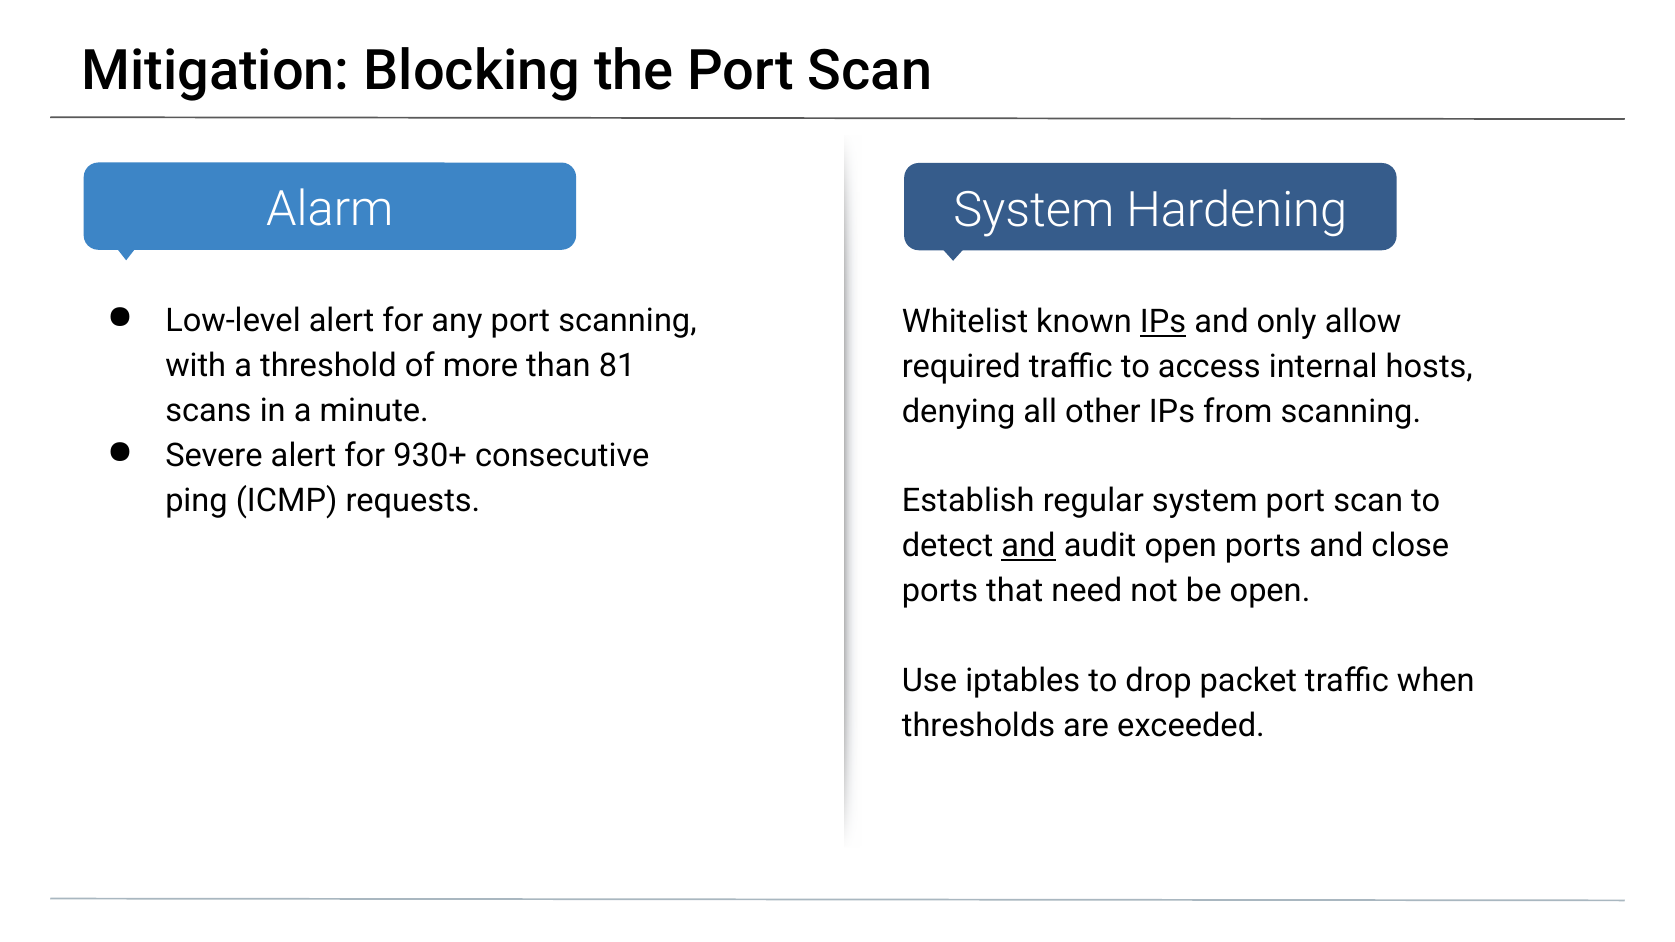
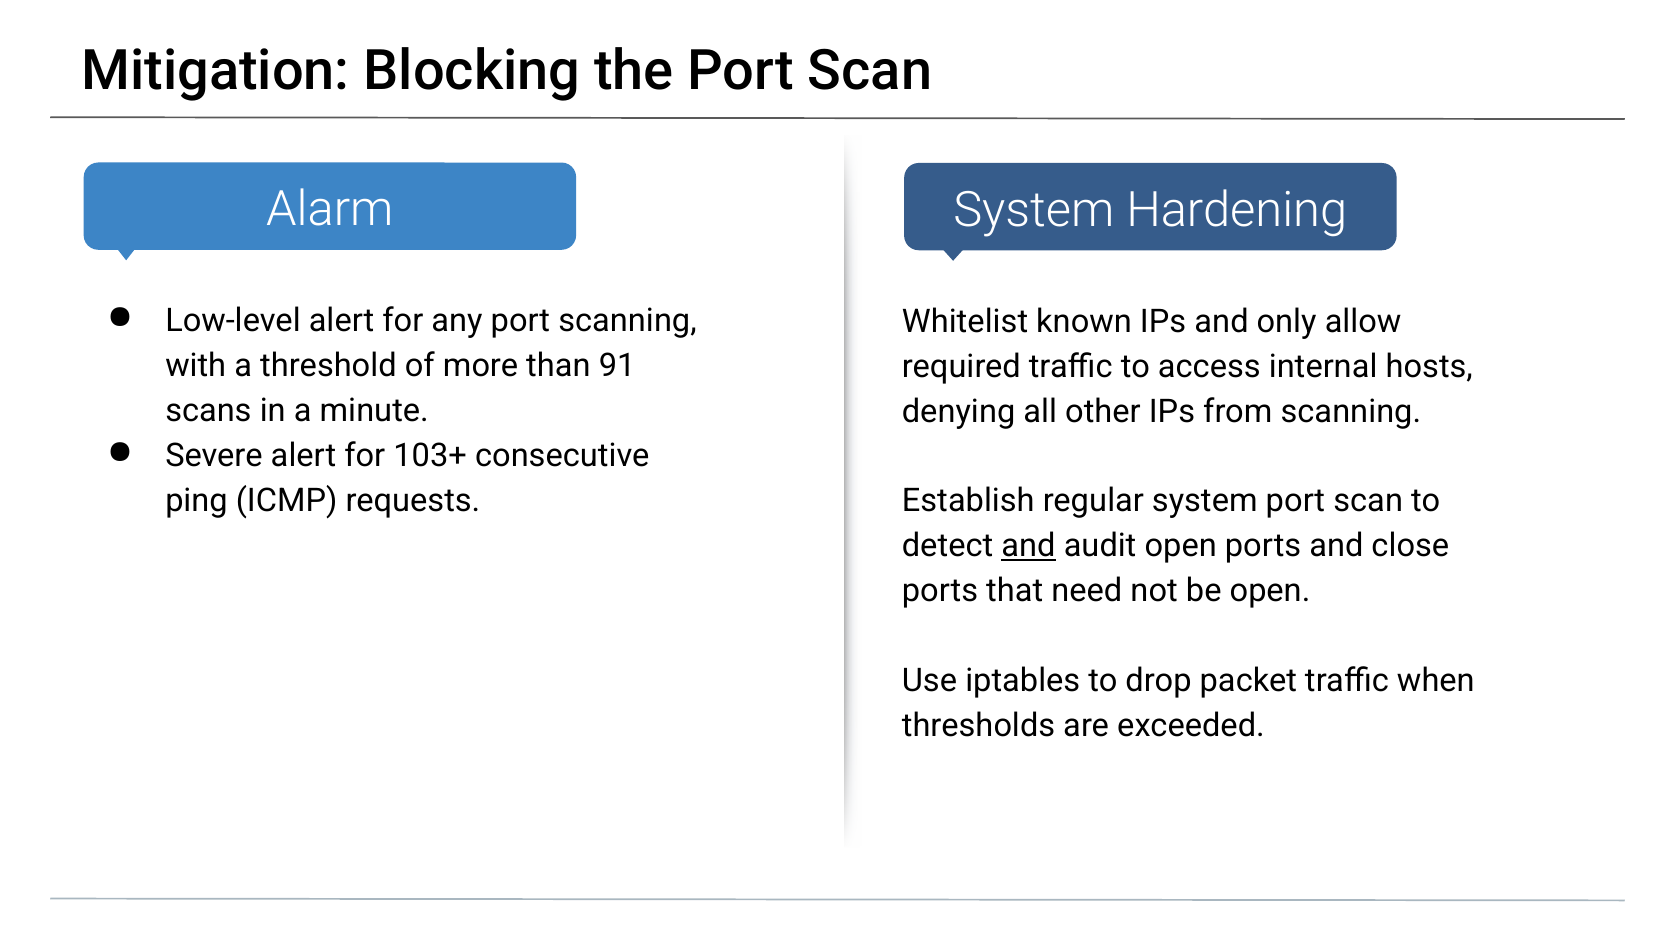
IPs at (1163, 322) underline: present -> none
81: 81 -> 91
930+: 930+ -> 103+
